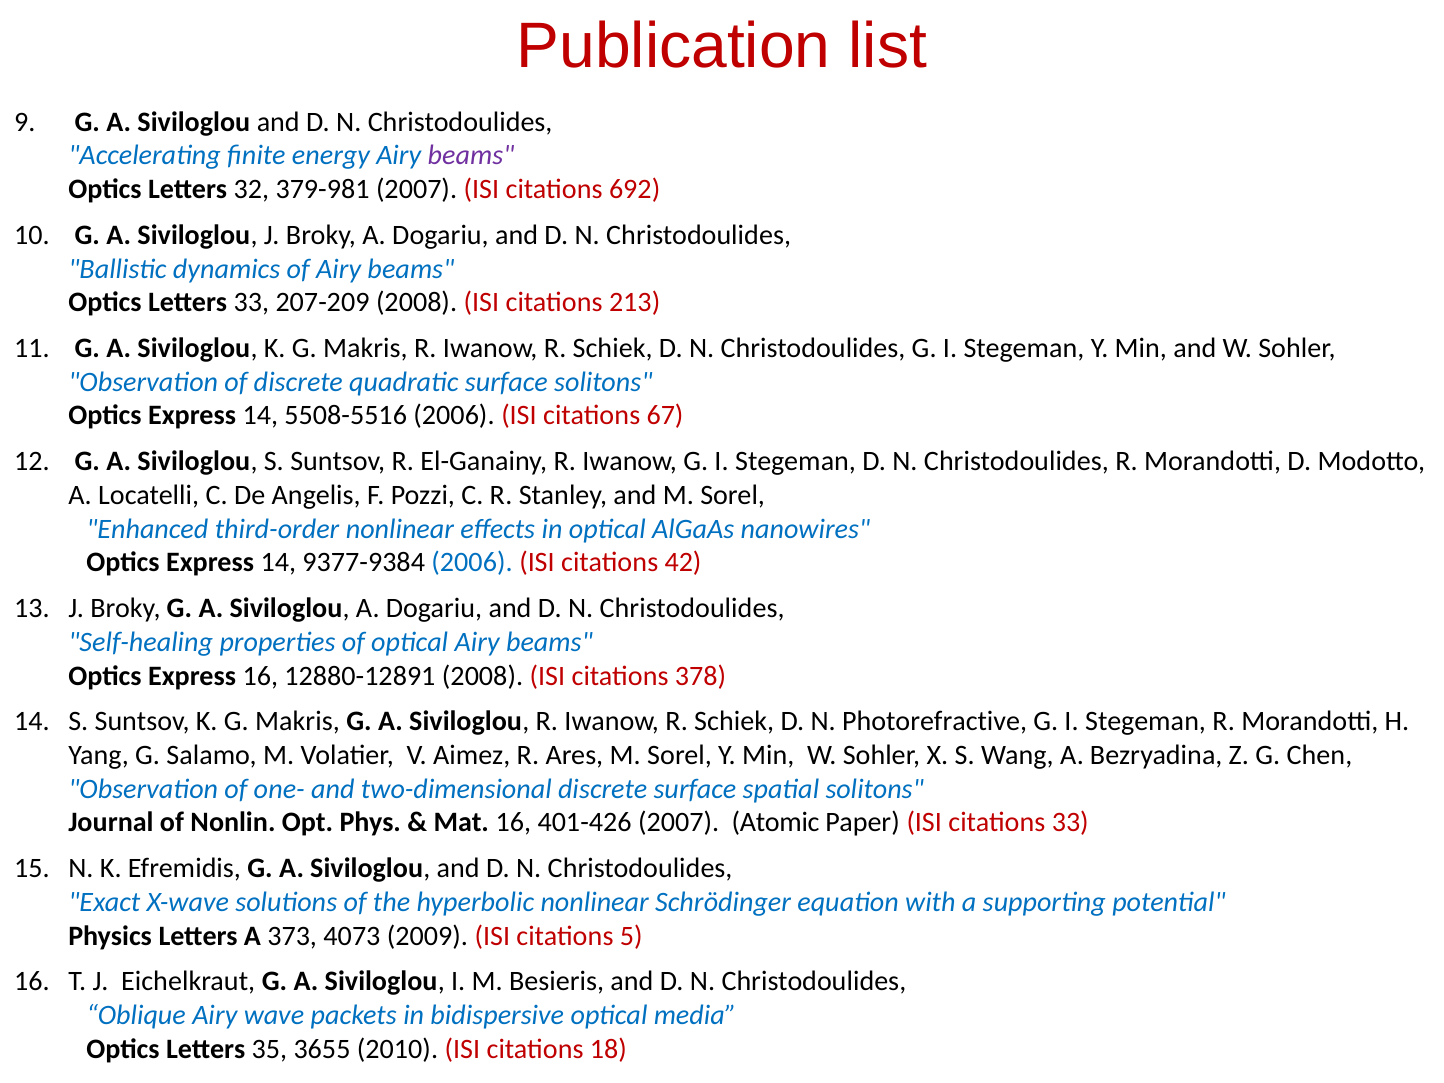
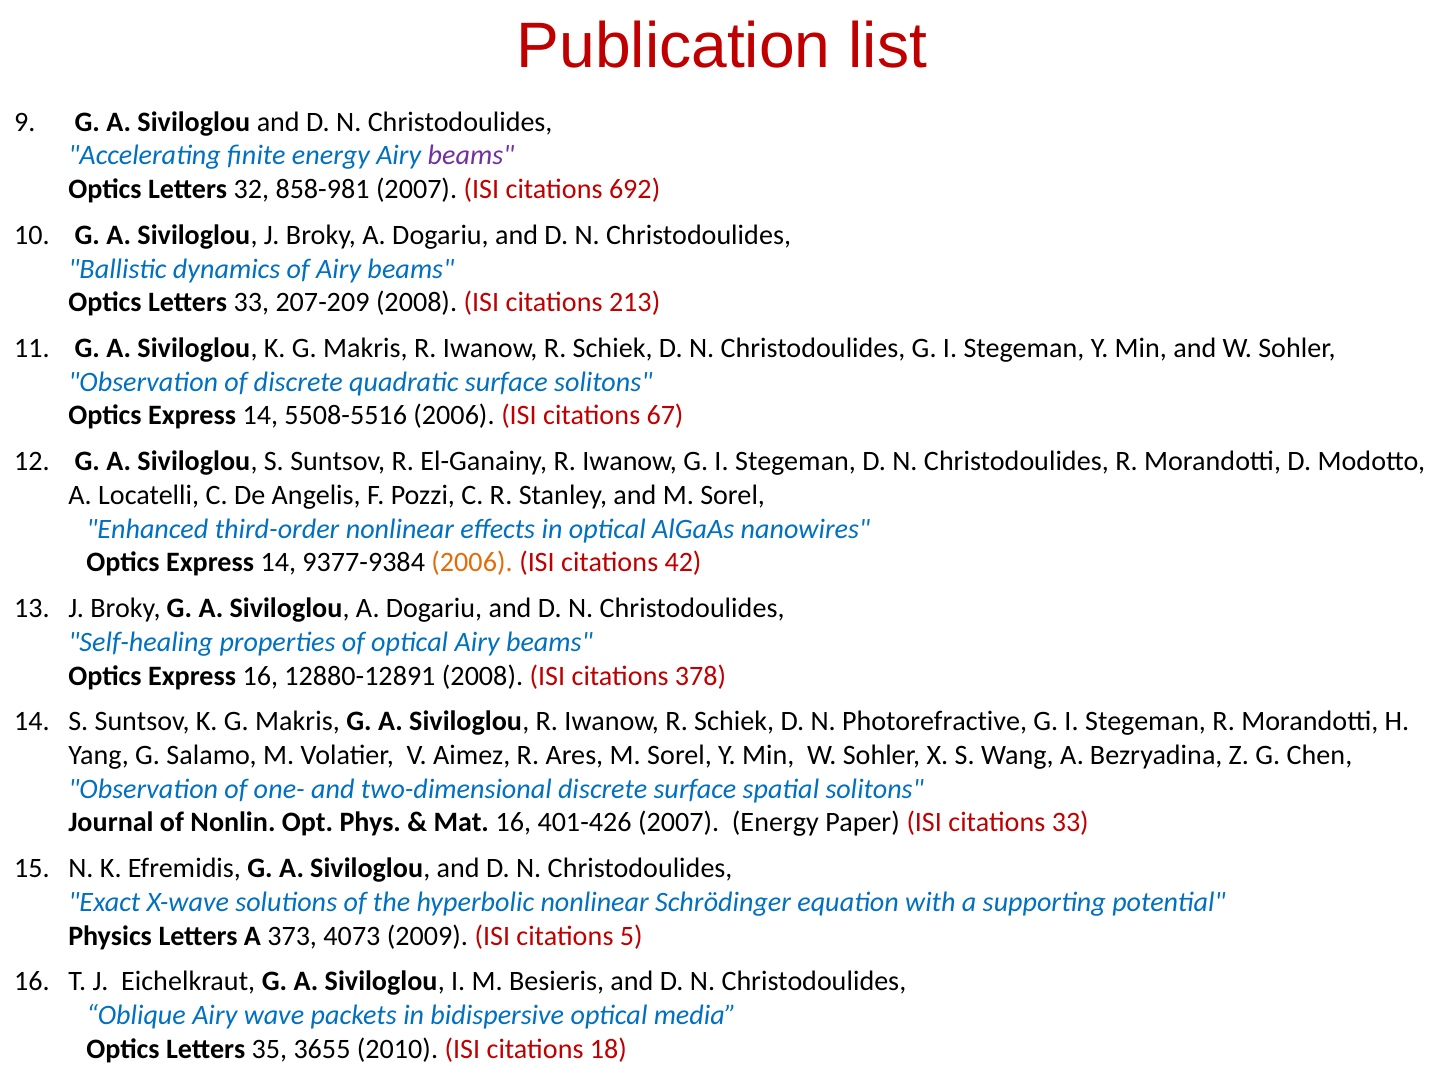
379-981: 379-981 -> 858-981
2006 at (472, 563) colour: blue -> orange
2007 Atomic: Atomic -> Energy
